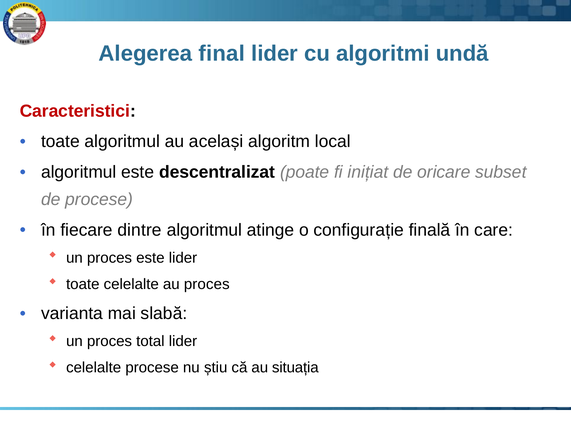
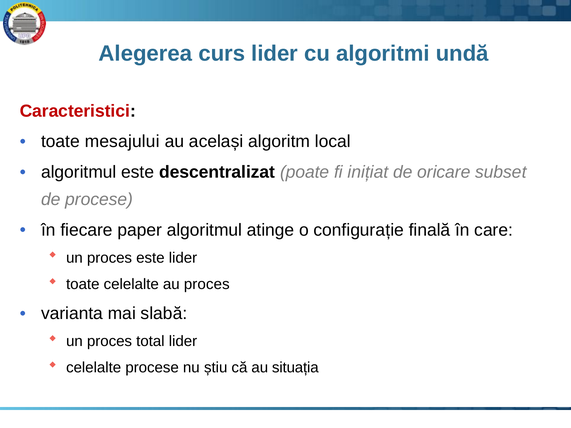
final: final -> curs
toate algoritmul: algoritmul -> mesajului
dintre: dintre -> paper
